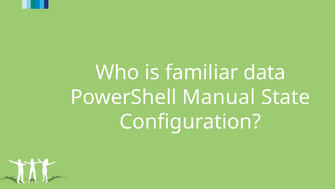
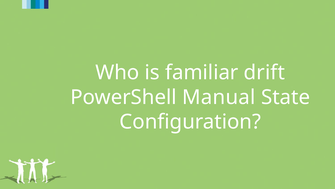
data: data -> drift
